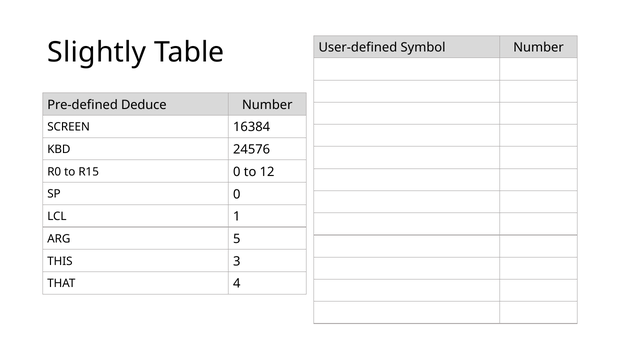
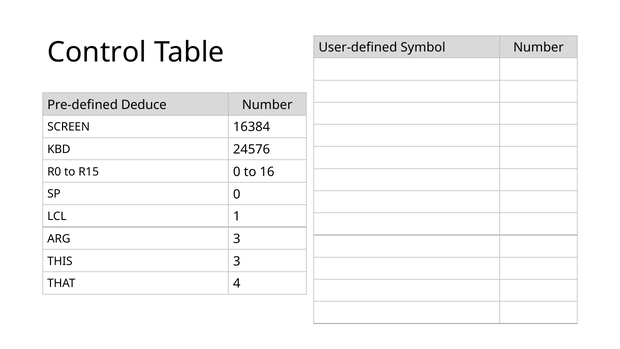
Slightly: Slightly -> Control
12: 12 -> 16
ARG 5: 5 -> 3
